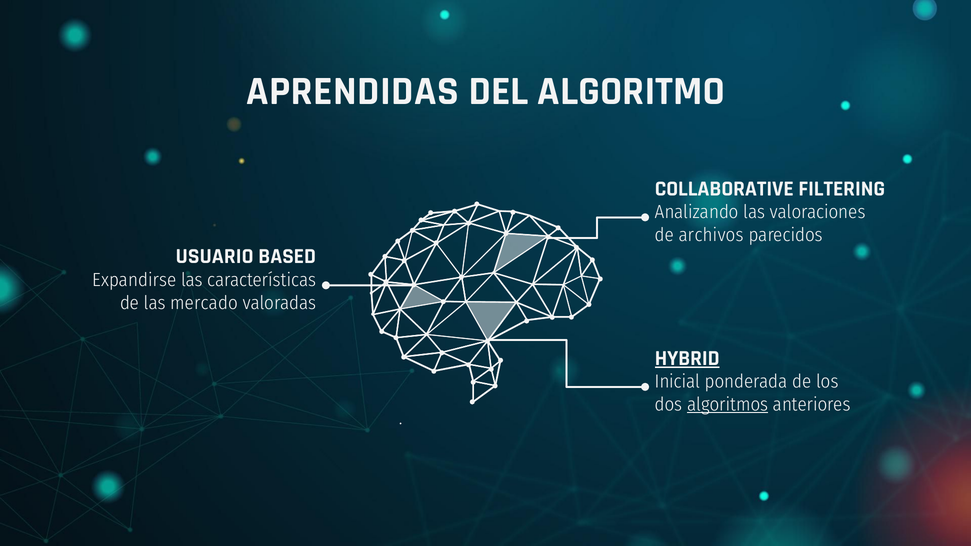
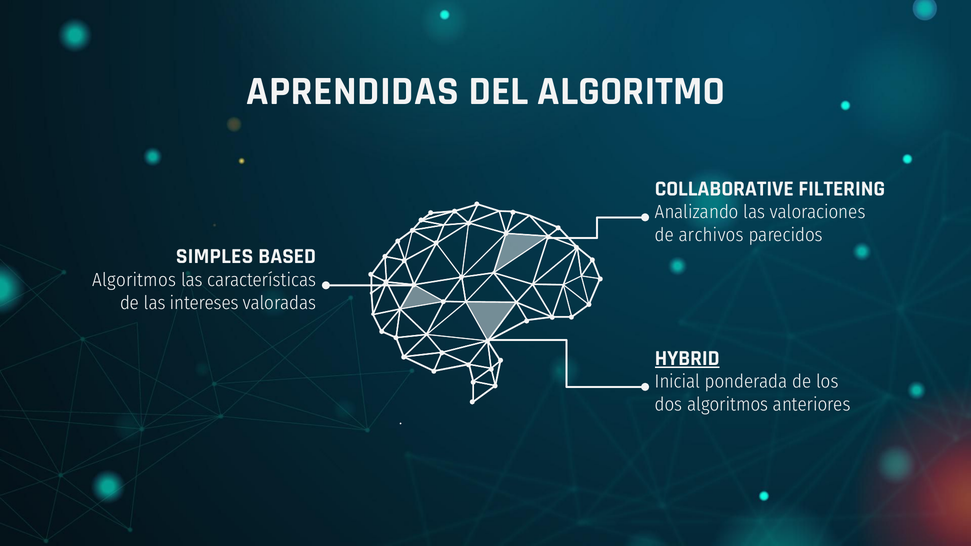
USUARIO: USUARIO -> SIMPLES
Expandirse at (134, 280): Expandirse -> Algoritmos
mercado: mercado -> intereses
algoritmos at (728, 405) underline: present -> none
